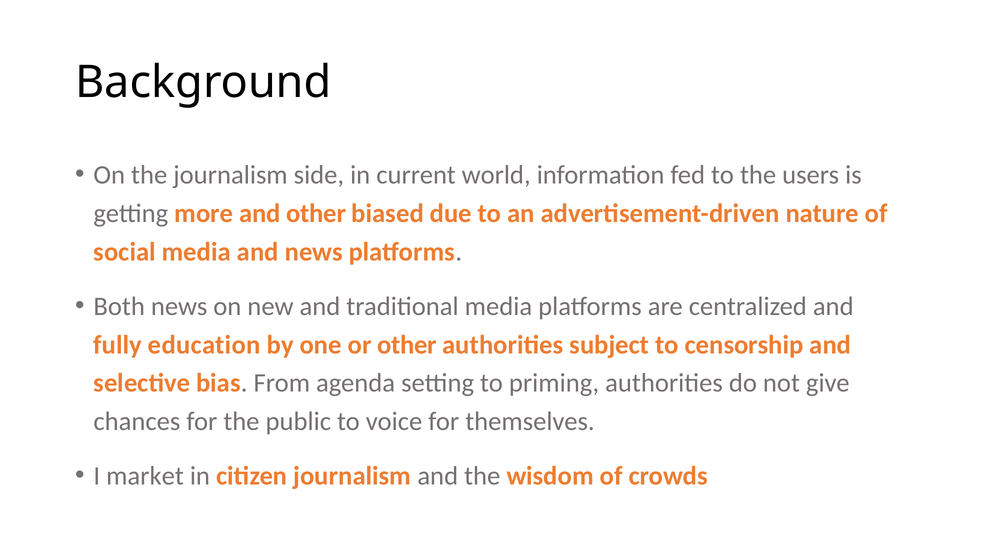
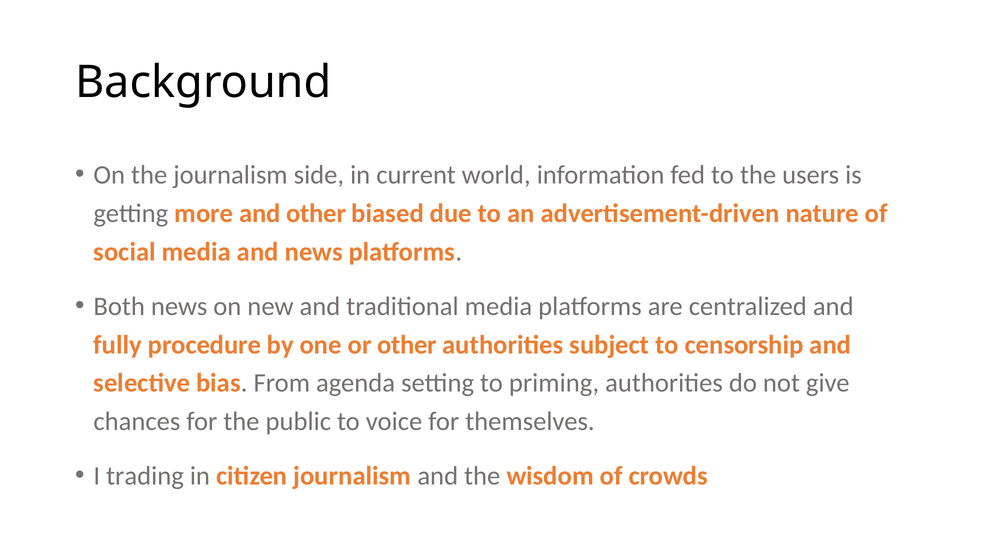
education: education -> procedure
market: market -> trading
